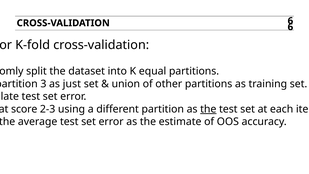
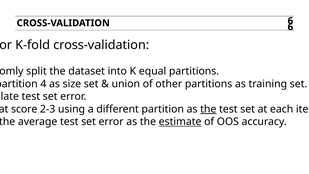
3 at (43, 84): 3 -> 4
just: just -> size
estimate underline: none -> present
